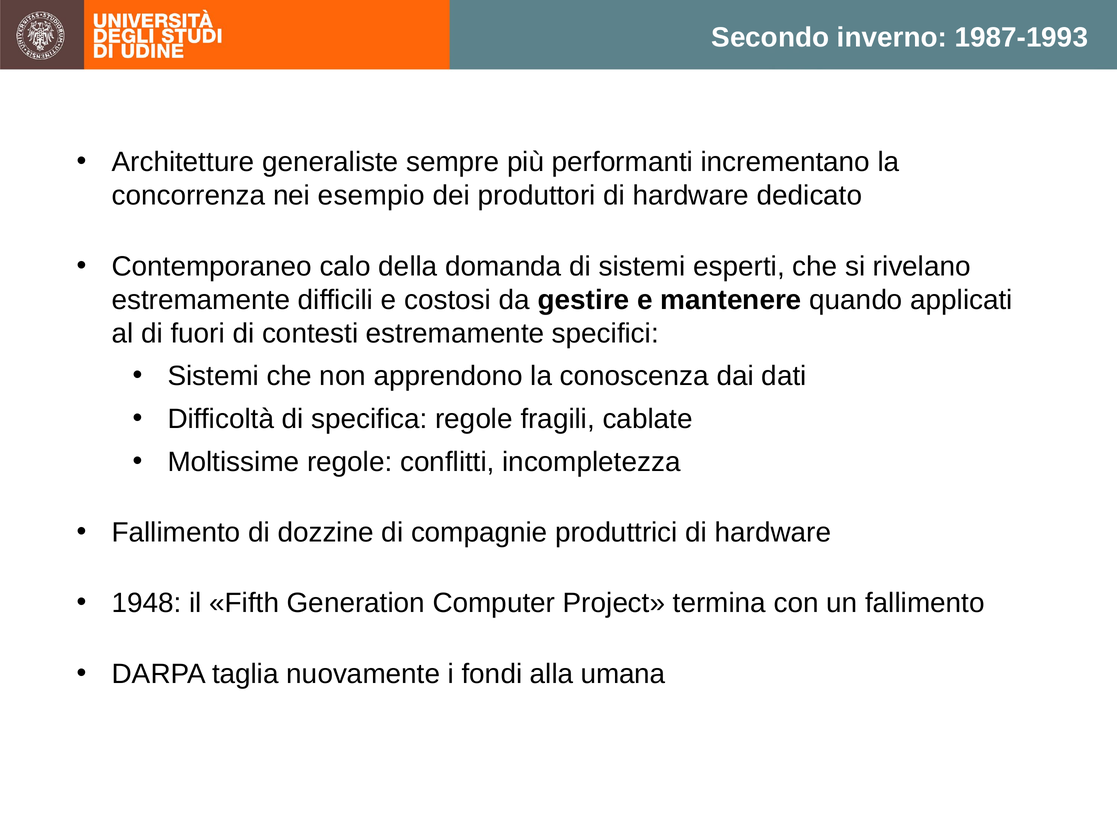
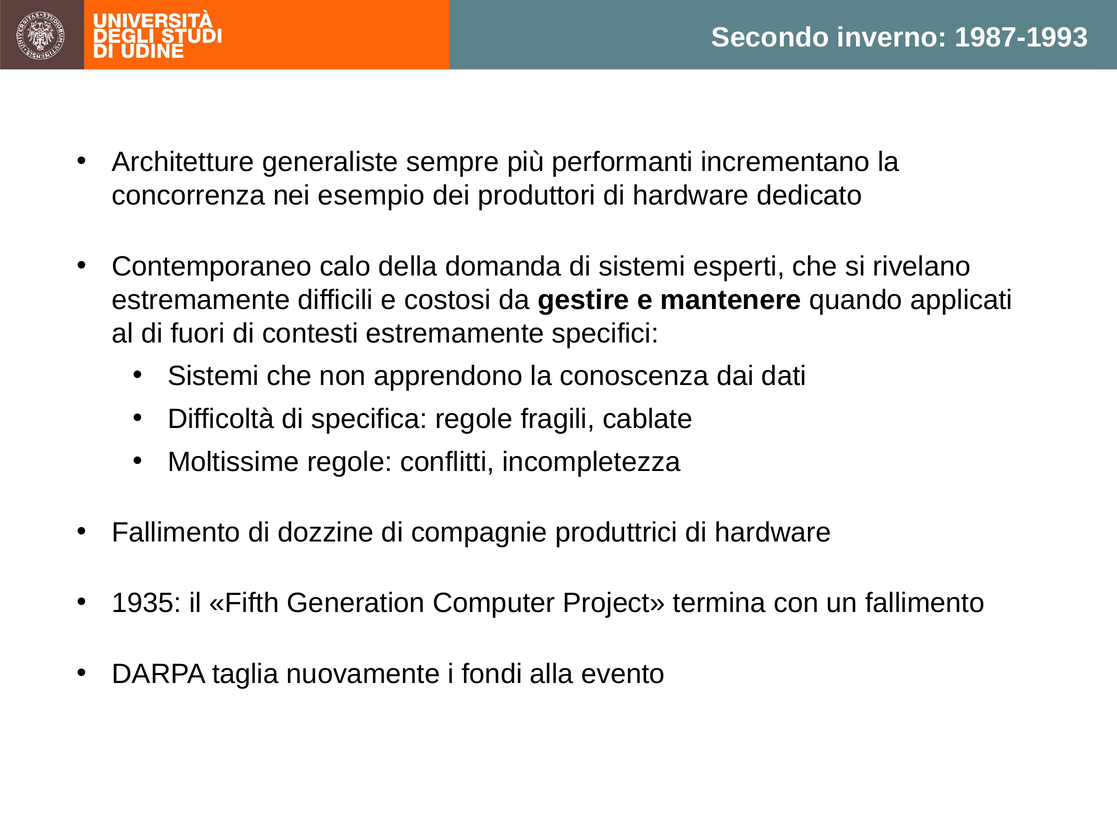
1948: 1948 -> 1935
umana: umana -> evento
